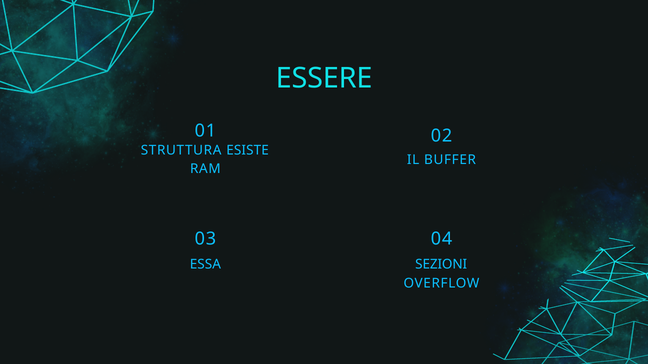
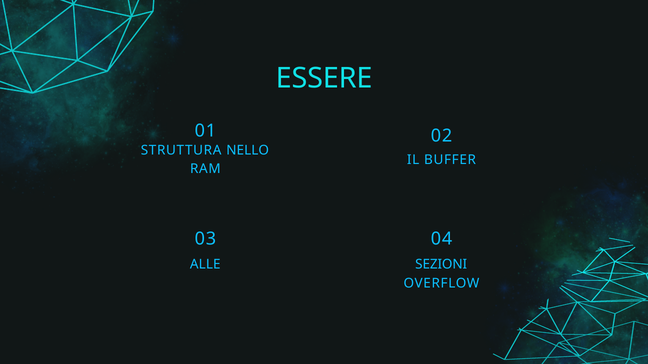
ESISTE: ESISTE -> NELLO
ESSA: ESSA -> ALLE
